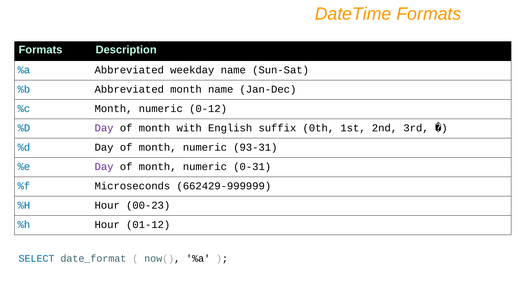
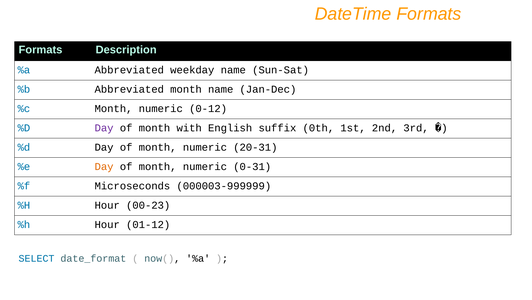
93-31: 93-31 -> 20-31
Day at (104, 166) colour: purple -> orange
662429-999999: 662429-999999 -> 000003-999999
